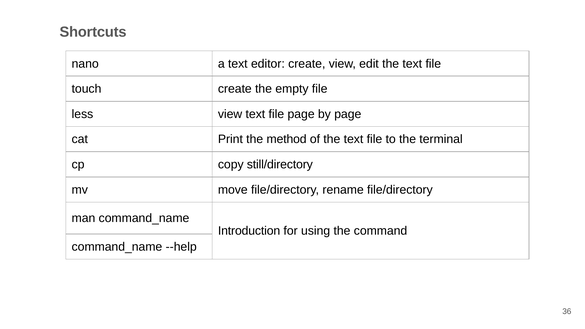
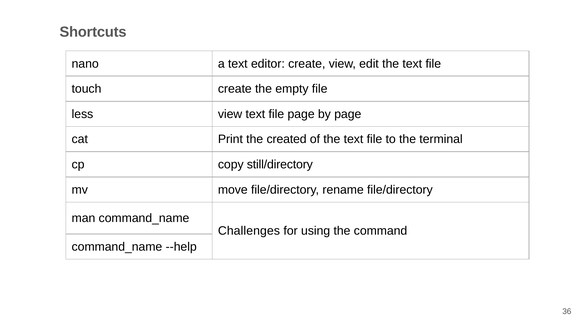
method: method -> created
Introduction: Introduction -> Challenges
